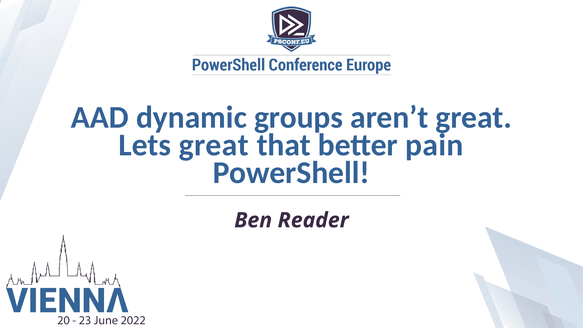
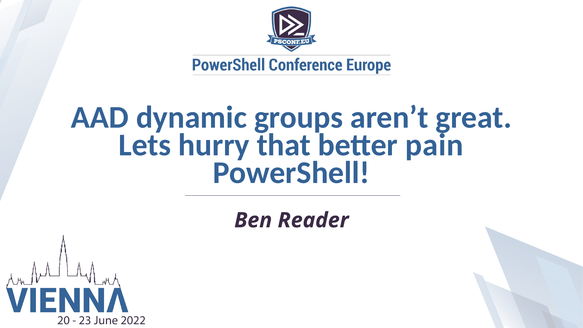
Lets great: great -> hurry
